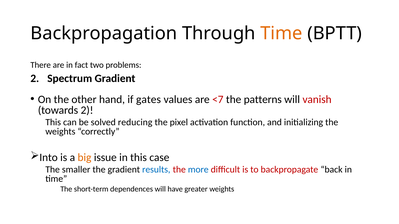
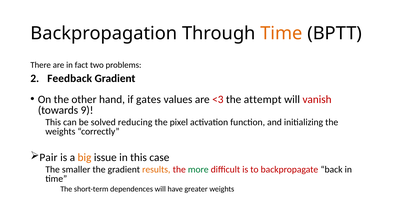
Spectrum: Spectrum -> Feedback
<7: <7 -> <3
patterns: patterns -> attempt
towards 2: 2 -> 9
Into: Into -> Pair
results colour: blue -> orange
more colour: blue -> green
